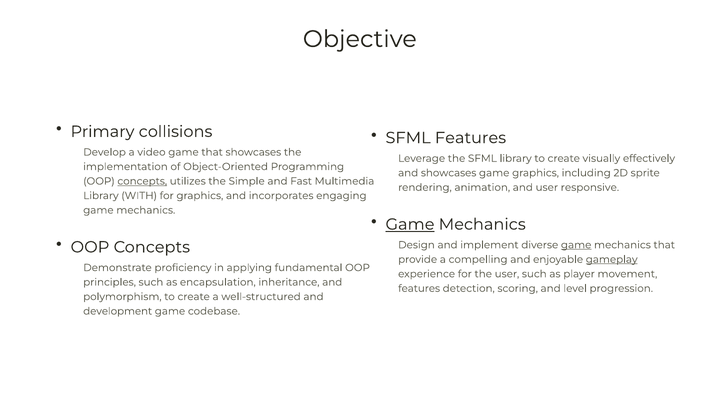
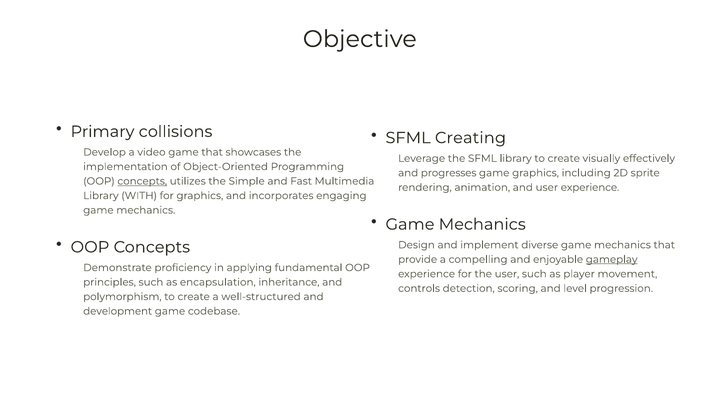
SFML Features: Features -> Creating
and showcases: showcases -> progresses
user responsive: responsive -> experience
Game at (410, 224) underline: present -> none
game at (576, 245) underline: present -> none
features at (419, 288): features -> controls
